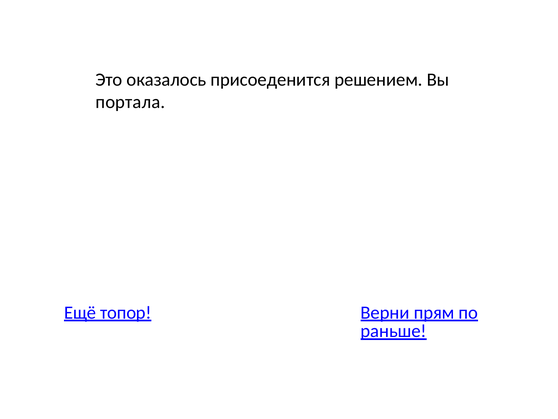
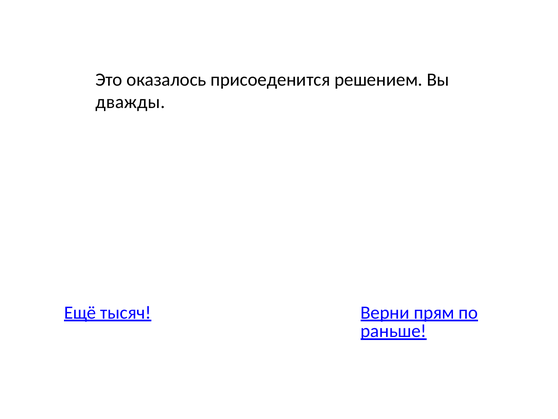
портала: портала -> дважды
топор: топор -> тысяч
